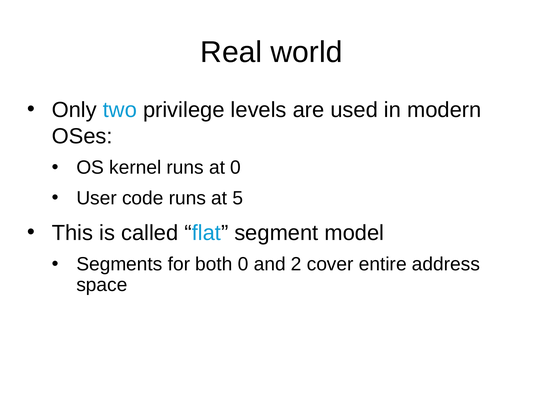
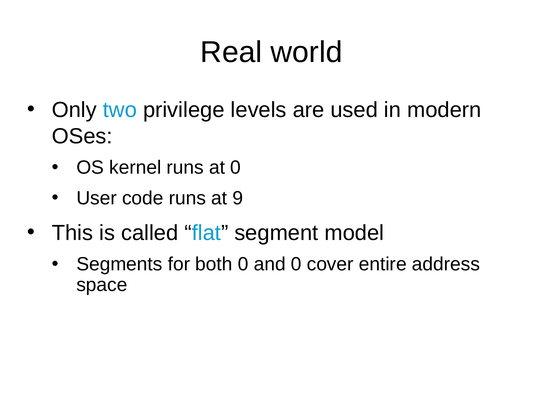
5: 5 -> 9
and 2: 2 -> 0
